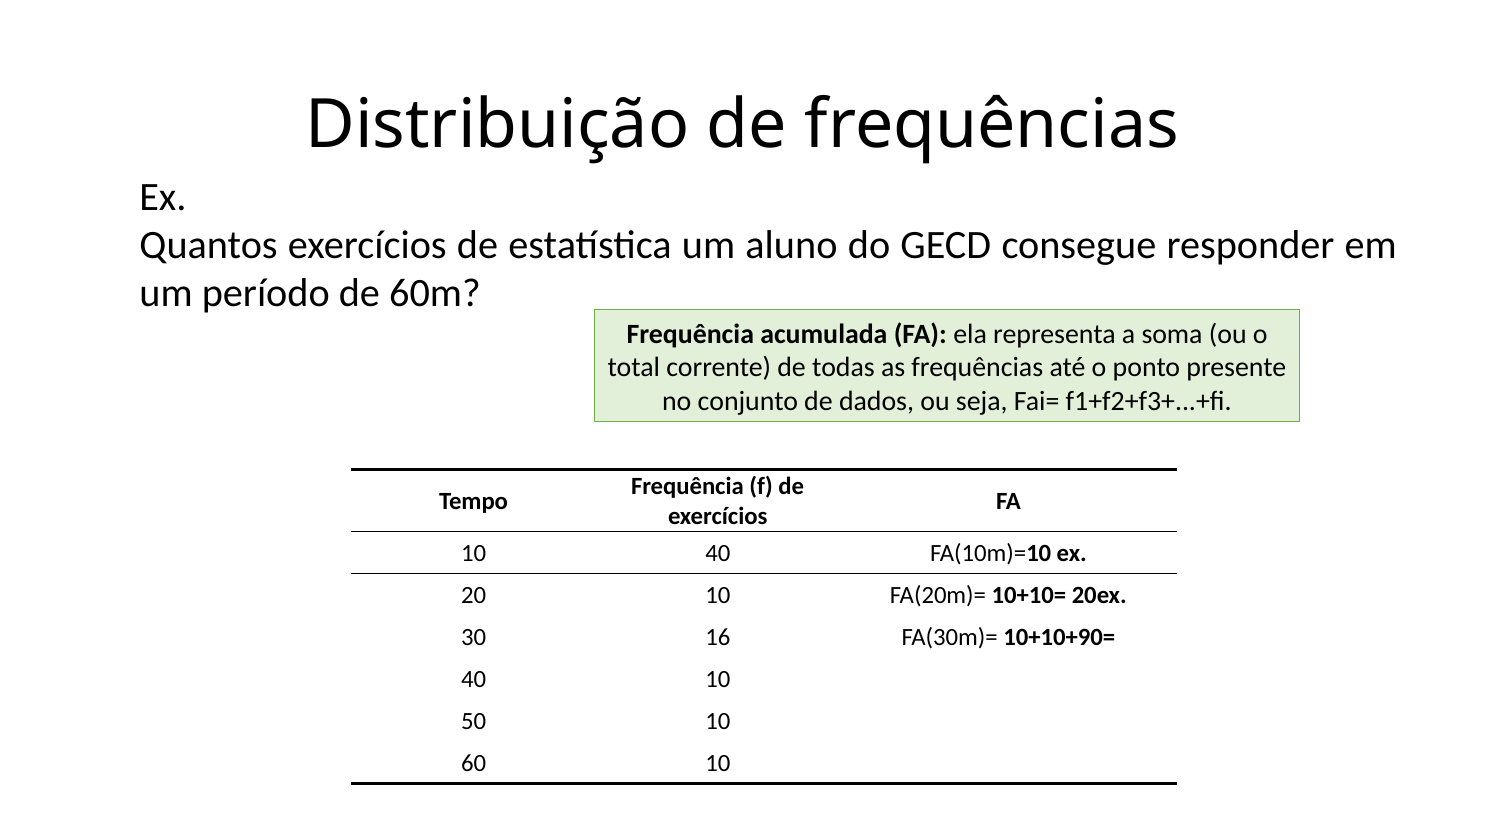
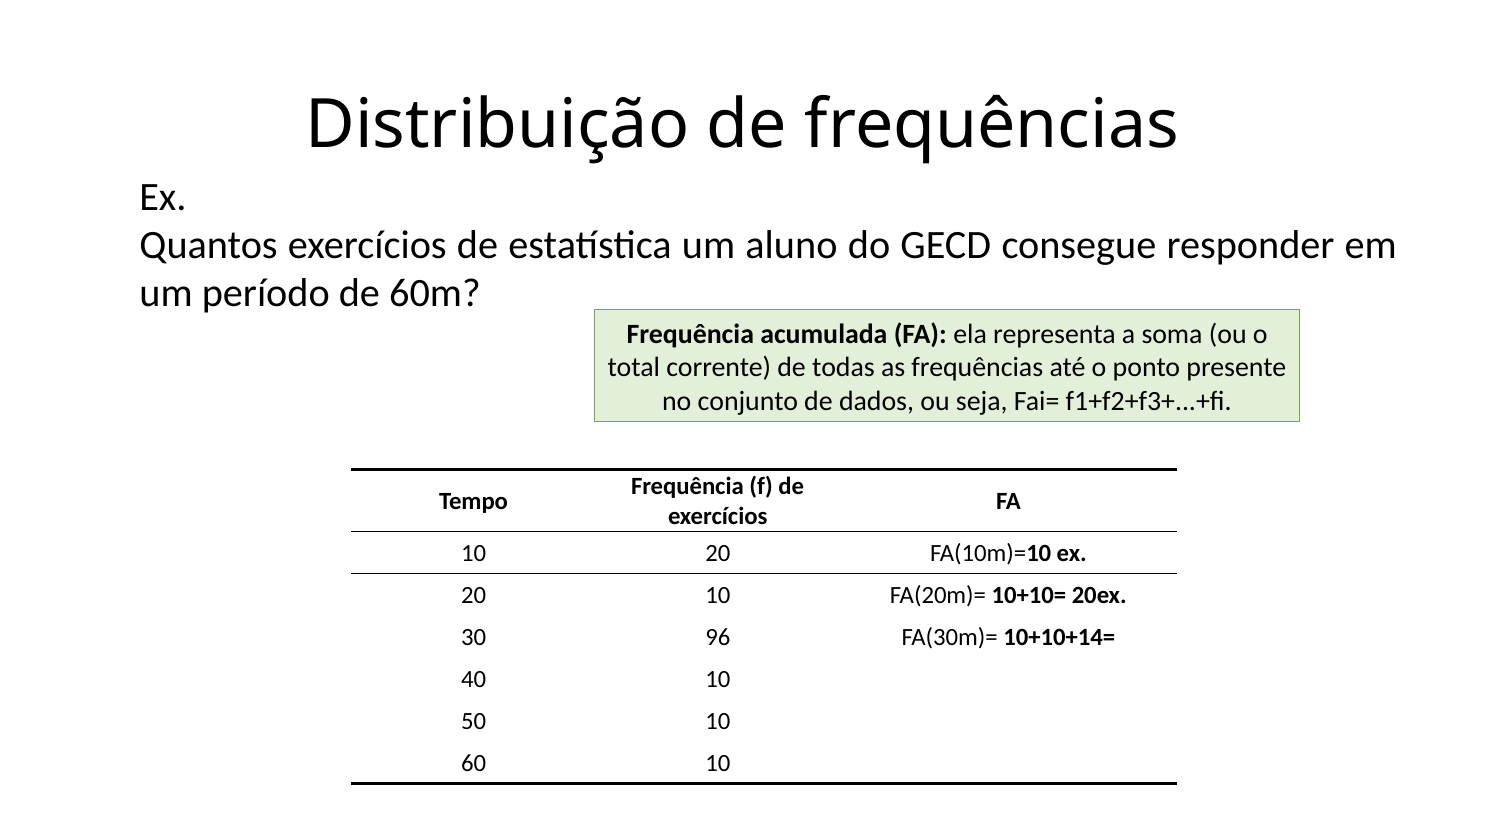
10 40: 40 -> 20
16: 16 -> 96
10+10+90=: 10+10+90= -> 10+10+14=
